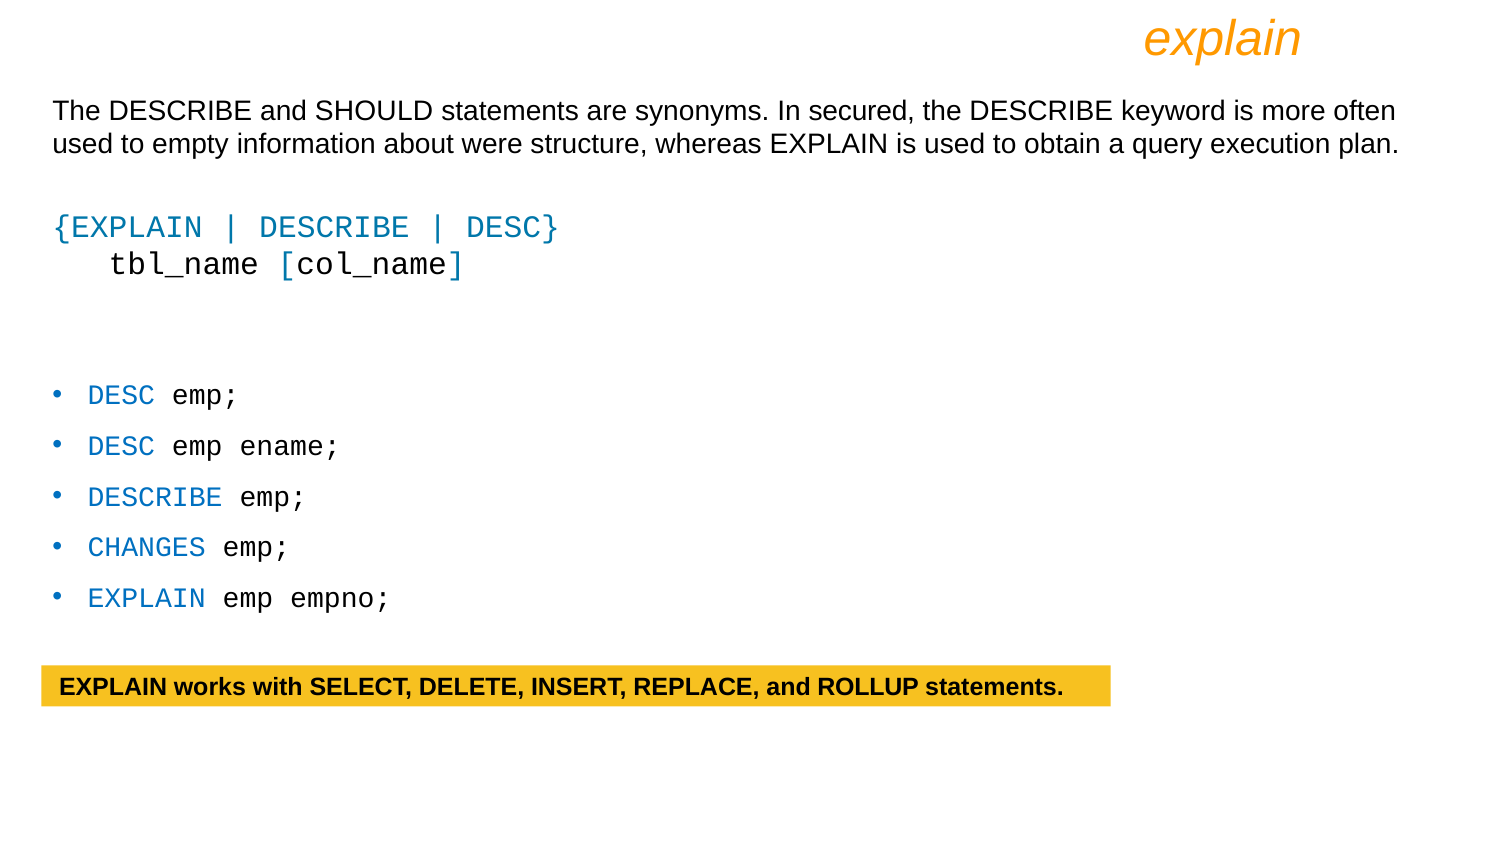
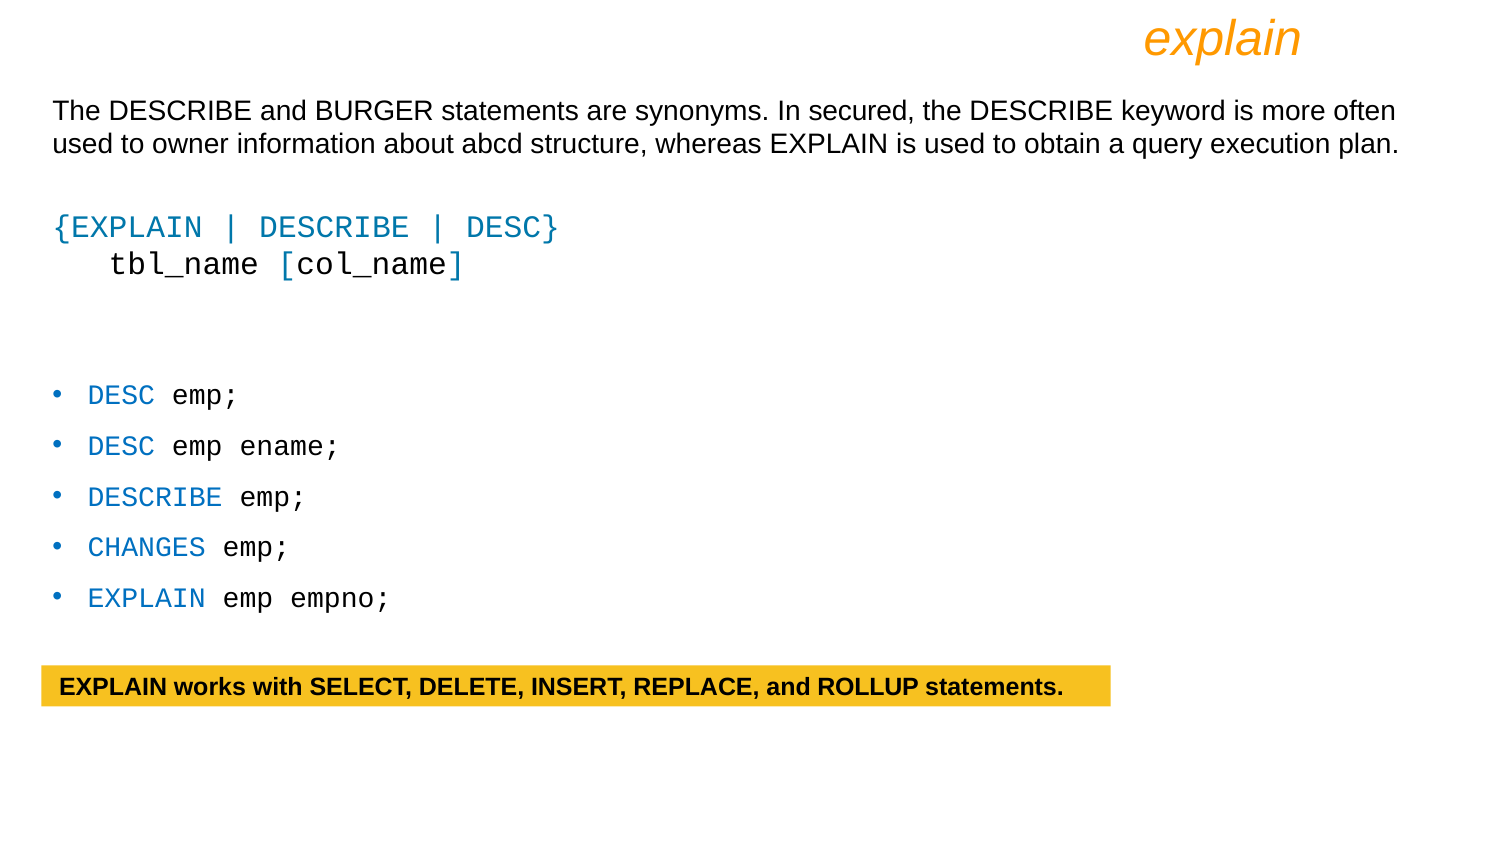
SHOULD: SHOULD -> BURGER
empty: empty -> owner
were: were -> abcd
